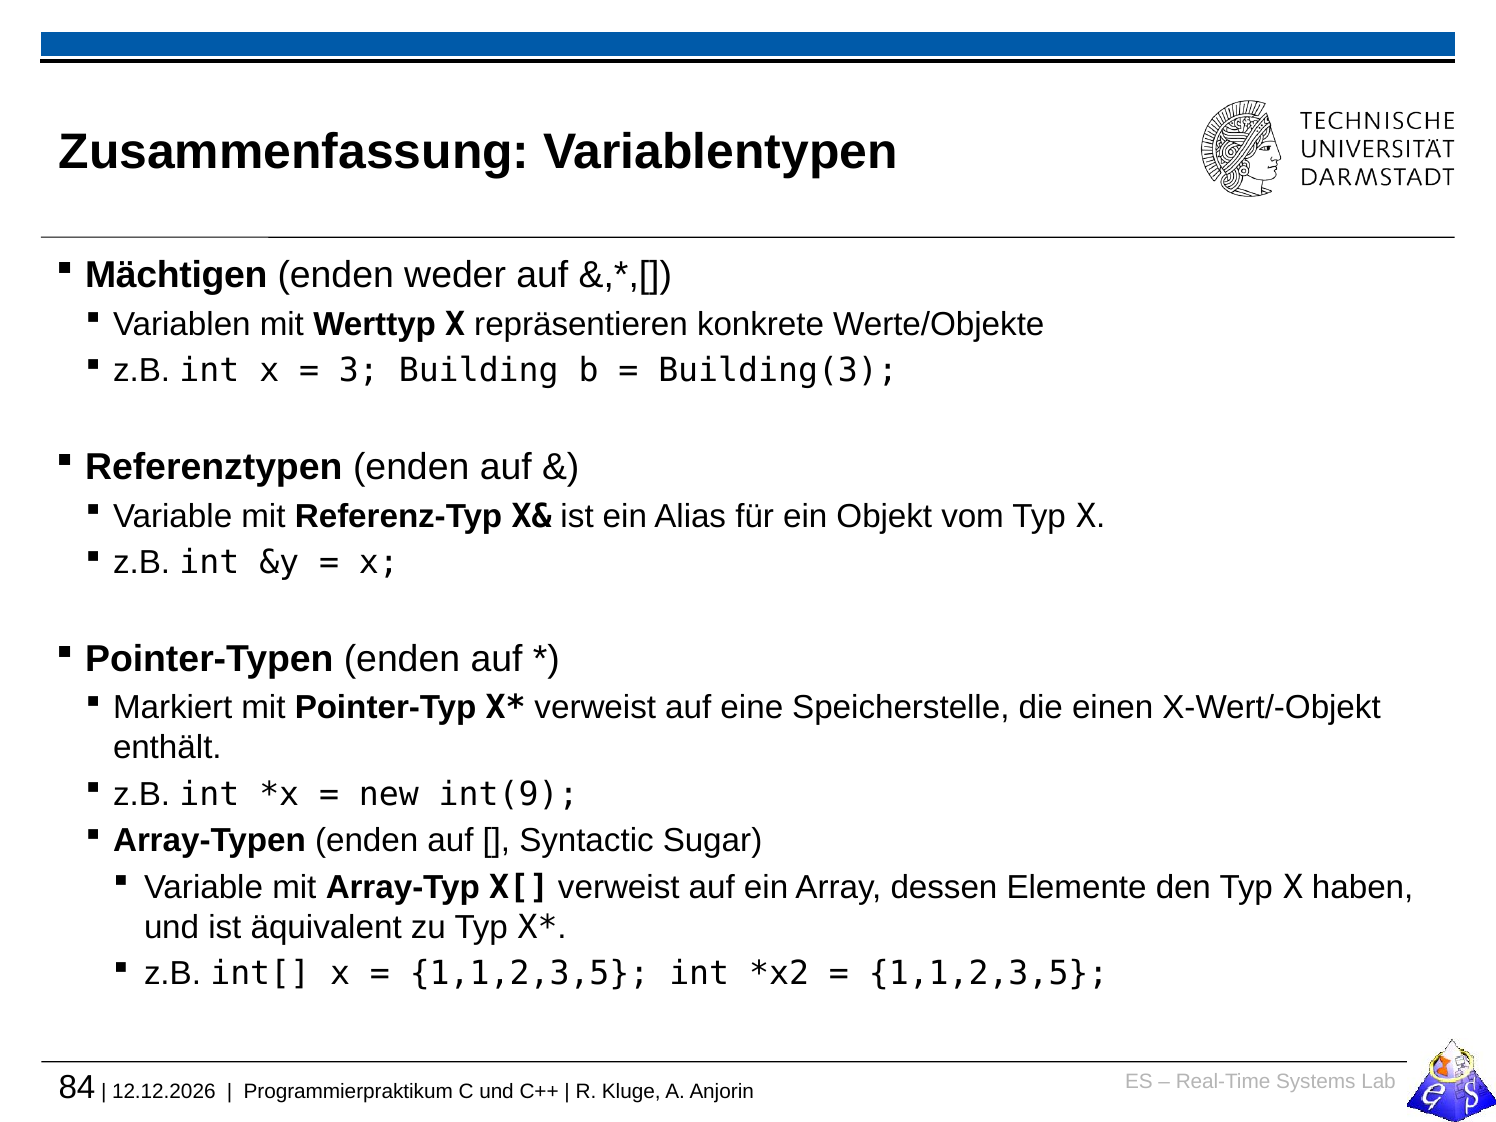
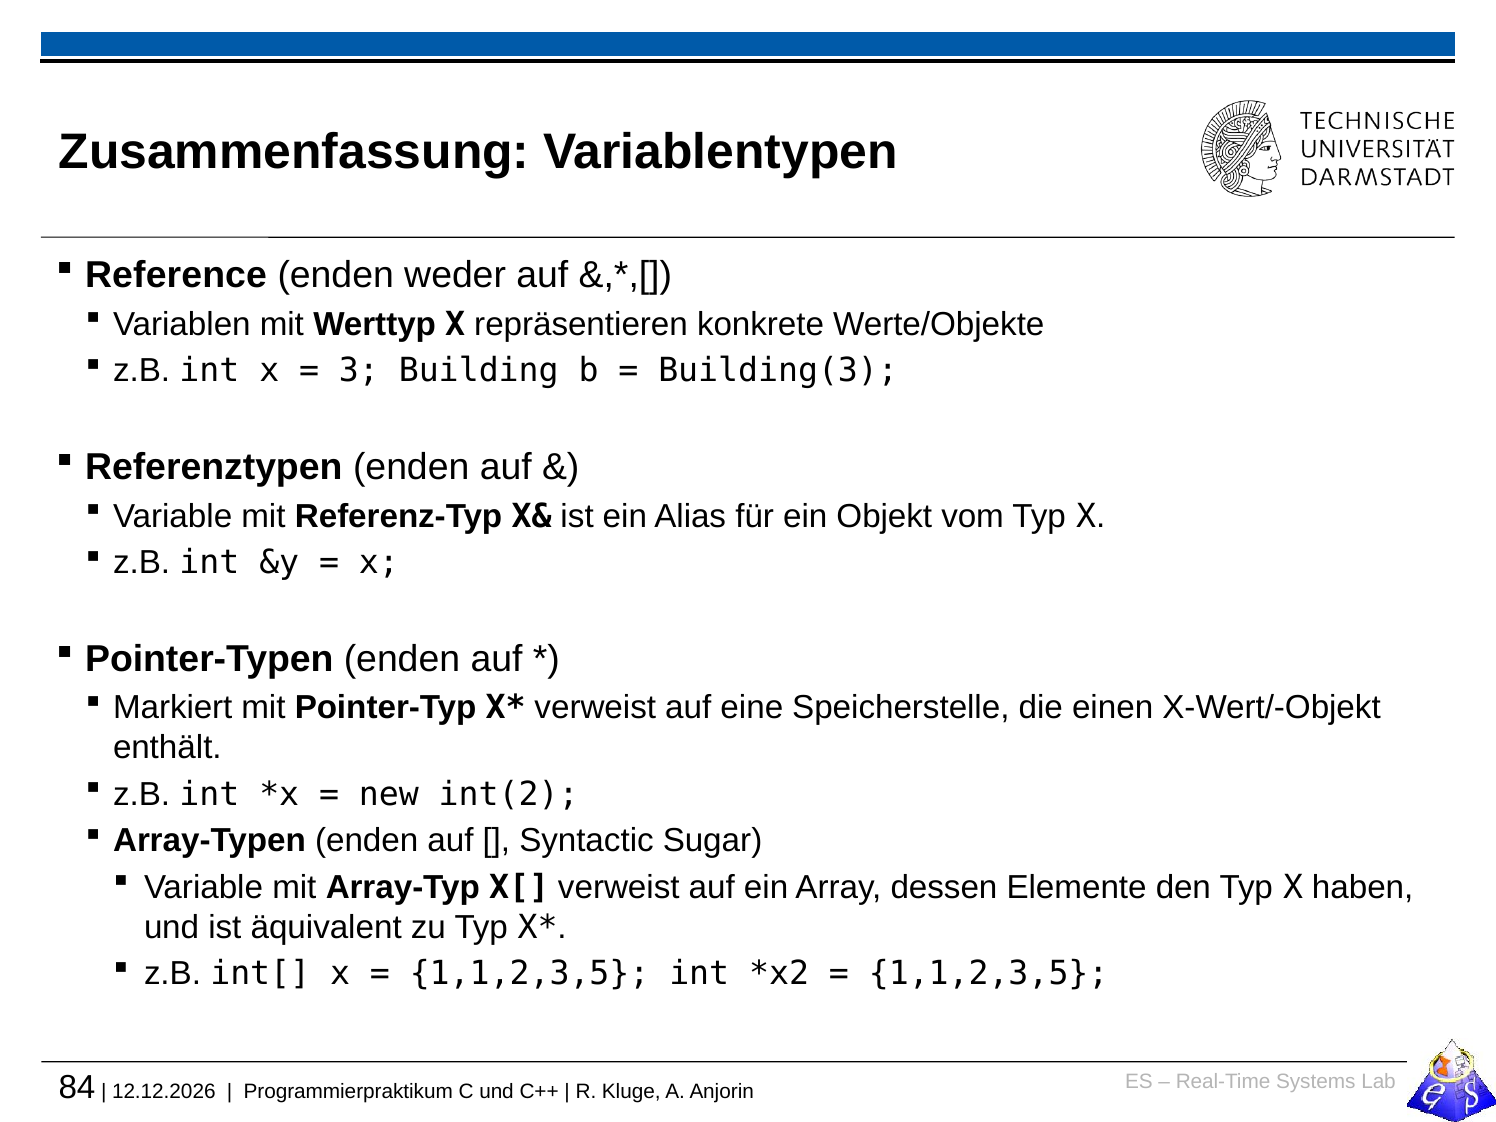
Mächtigen: Mächtigen -> Reference
int(9: int(9 -> int(2
